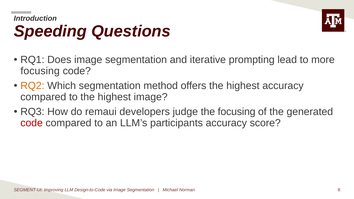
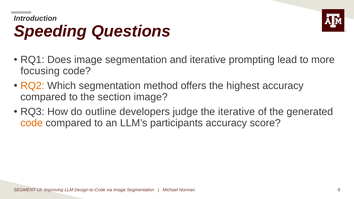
to the highest: highest -> section
remaui: remaui -> outline
the focusing: focusing -> iterative
code at (32, 123) colour: red -> orange
